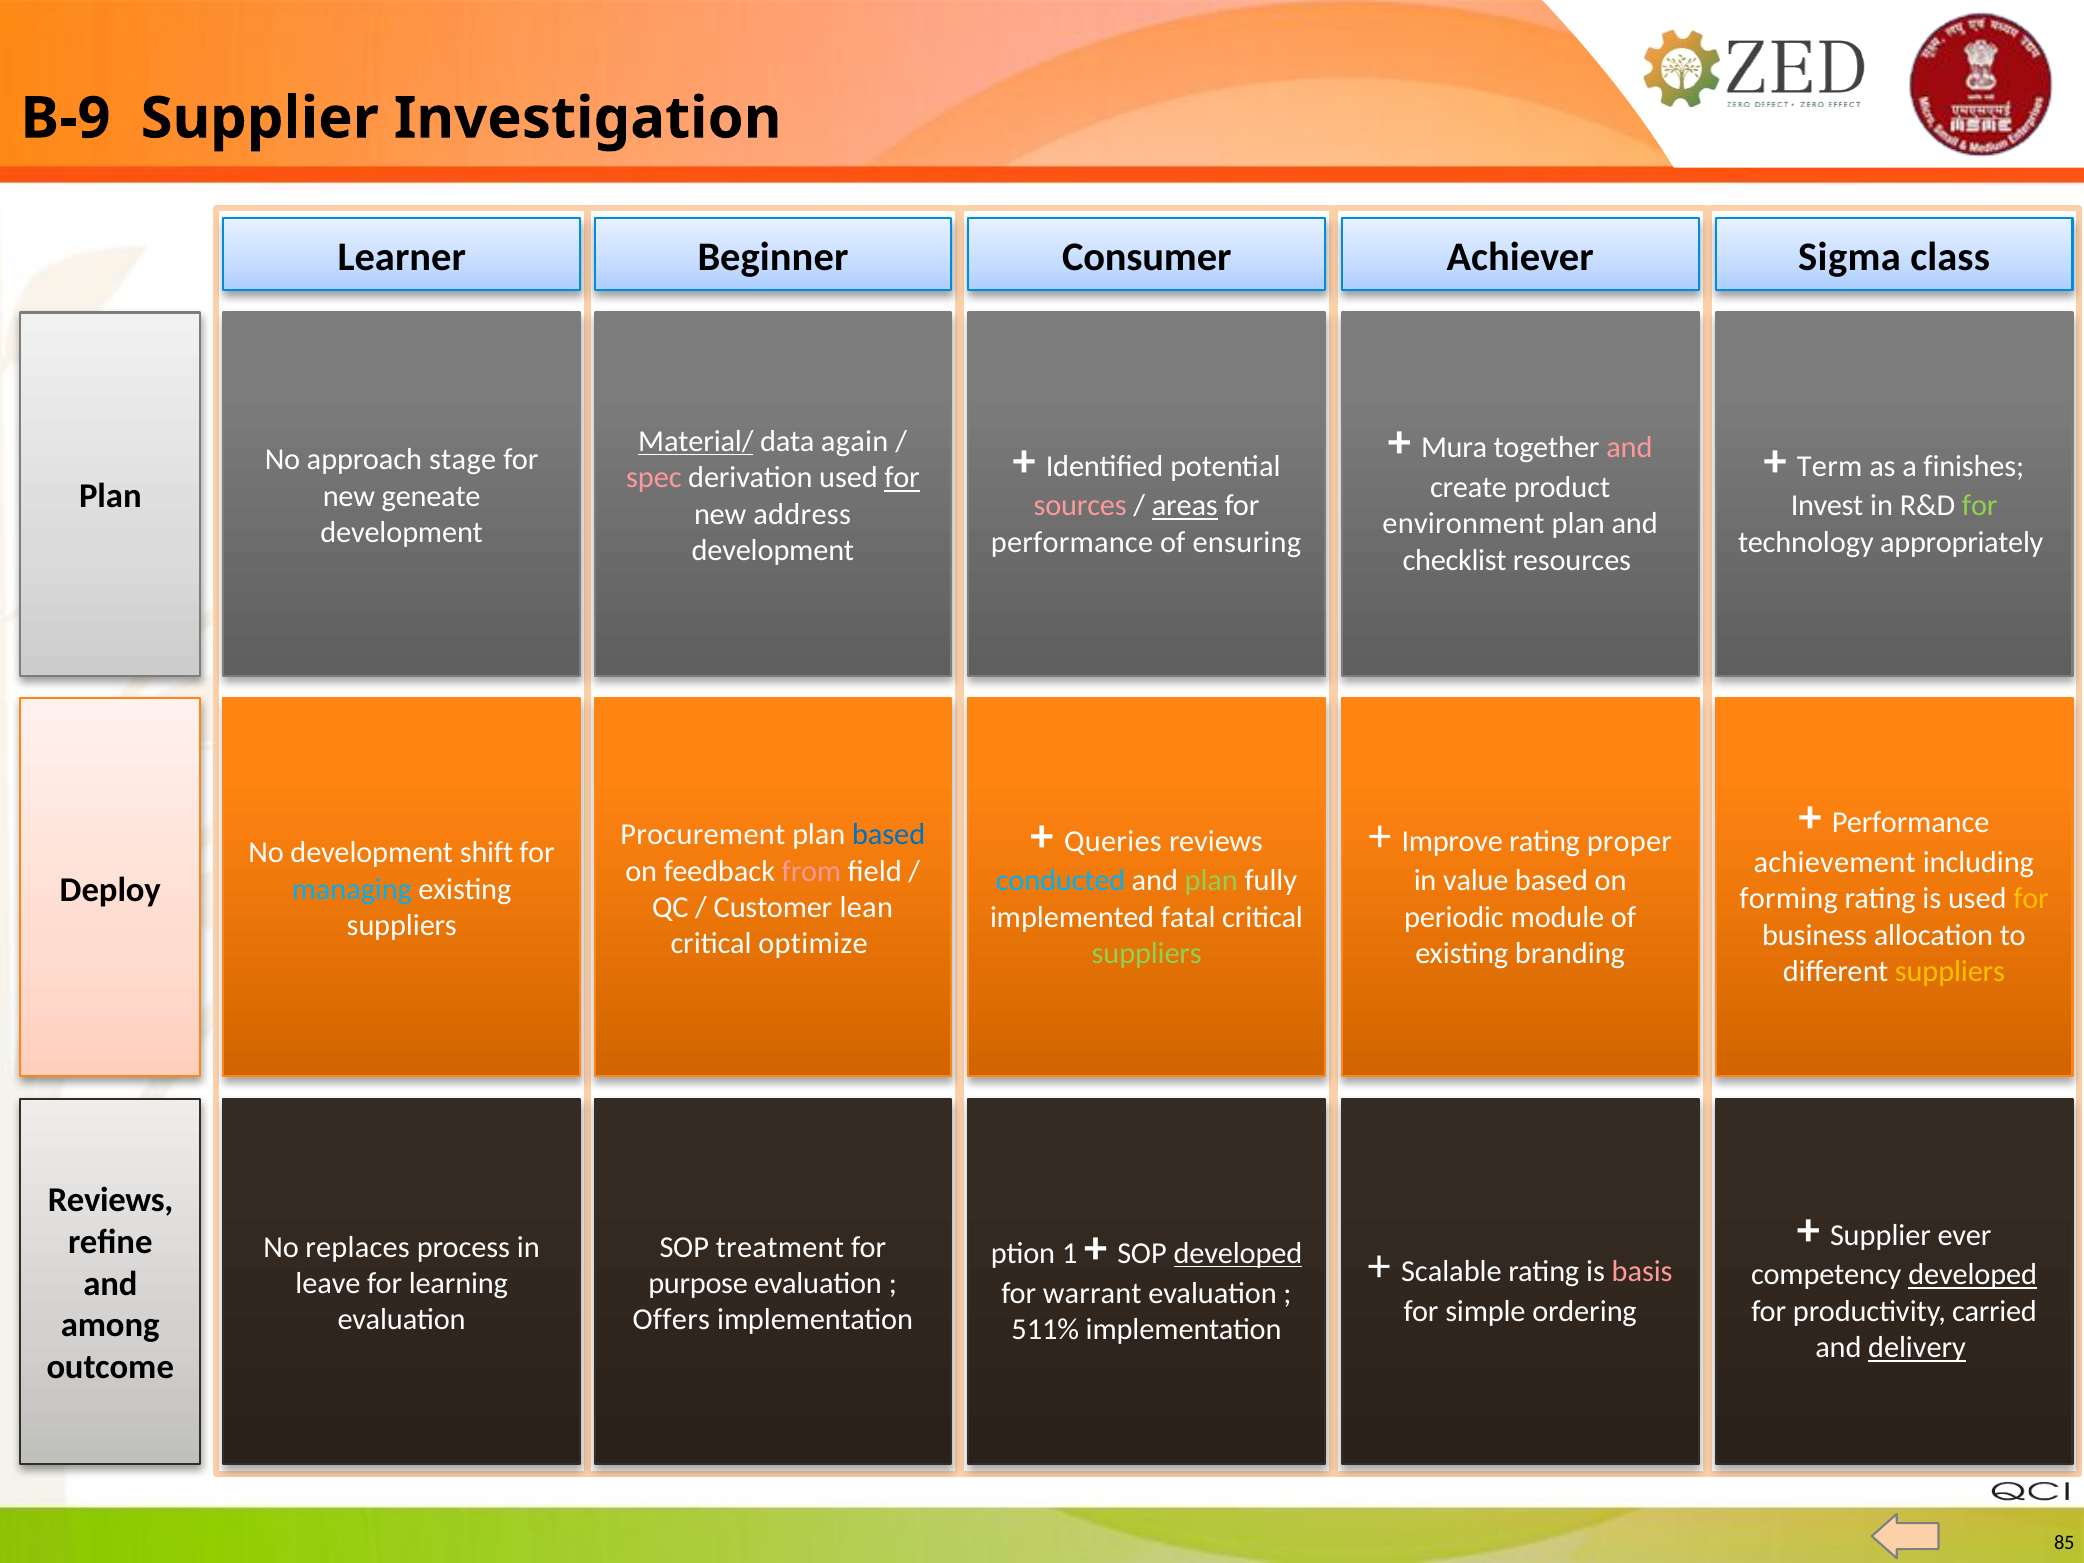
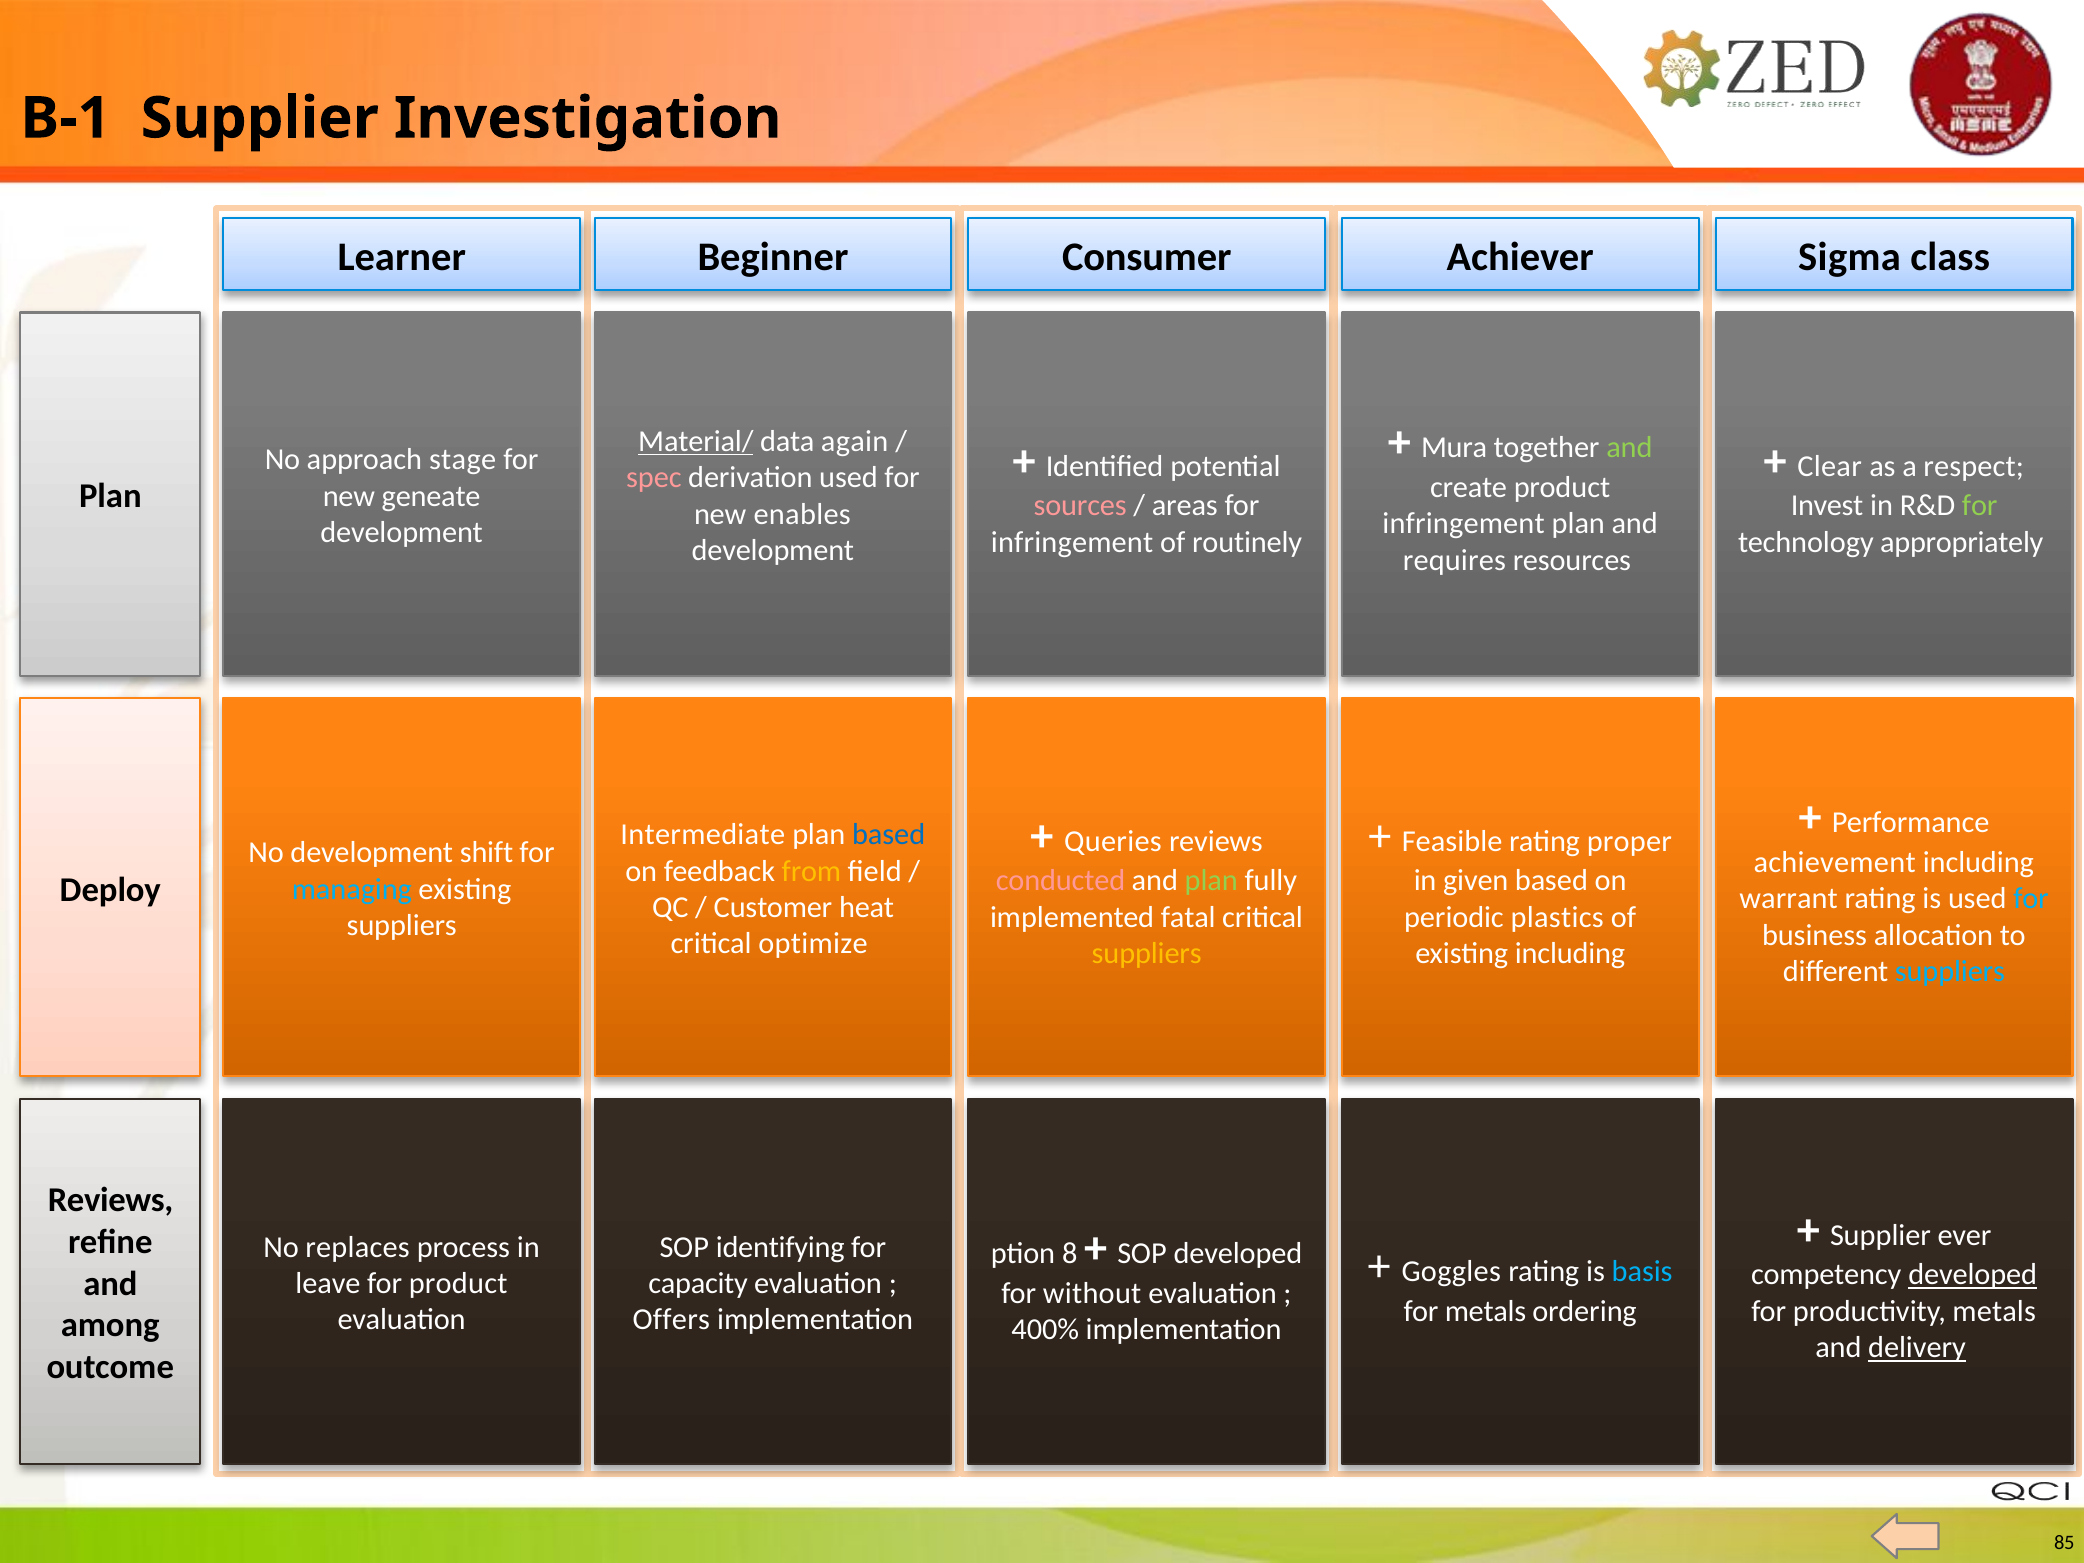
B-9: B-9 -> B-1
and at (1629, 448) colour: pink -> light green
Term: Term -> Clear
finishes: finishes -> respect
for at (902, 478) underline: present -> none
areas underline: present -> none
address: address -> enables
environment at (1464, 524): environment -> infringement
performance at (1072, 542): performance -> infringement
ensuring: ensuring -> routinely
checklist: checklist -> requires
Improve: Improve -> Feasible
Procurement: Procurement -> Intermediate
from colour: pink -> yellow
conducted colour: light blue -> pink
value: value -> given
forming: forming -> warrant
for at (2031, 899) colour: yellow -> light blue
lean: lean -> heat
module: module -> plastics
suppliers at (1147, 954) colour: light green -> yellow
existing branding: branding -> including
suppliers at (1950, 972) colour: yellow -> light blue
treatment: treatment -> identifying
1: 1 -> 8
developed at (1238, 1254) underline: present -> none
Scalable: Scalable -> Goggles
basis colour: pink -> light blue
for learning: learning -> product
purpose: purpose -> capacity
warrant: warrant -> without
for simple: simple -> metals
productivity carried: carried -> metals
511%: 511% -> 400%
